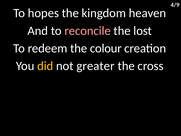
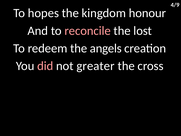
heaven: heaven -> honour
colour: colour -> angels
did colour: yellow -> pink
